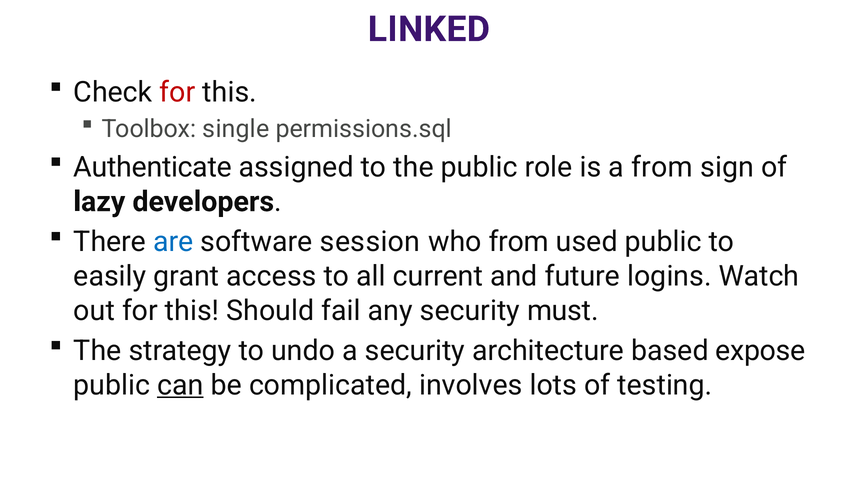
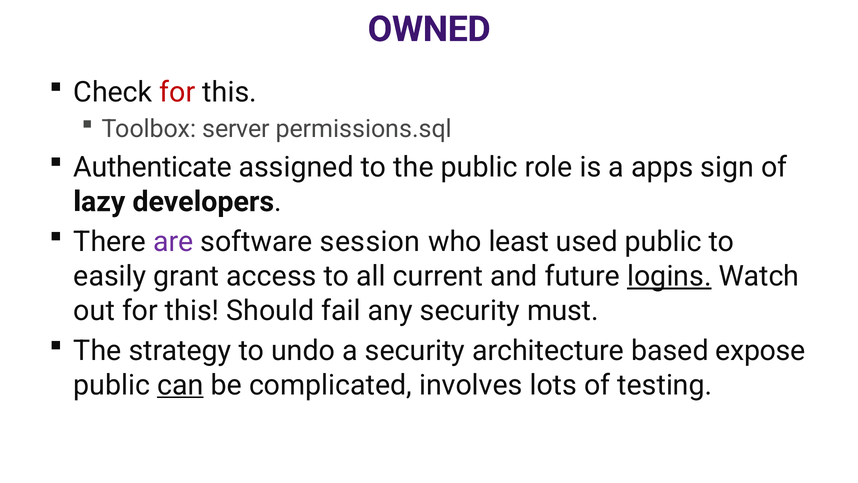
LINKED: LINKED -> OWNED
single: single -> server
a from: from -> apps
are colour: blue -> purple
who from: from -> least
logins underline: none -> present
